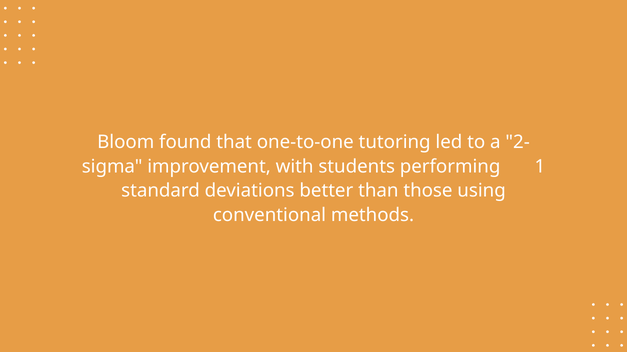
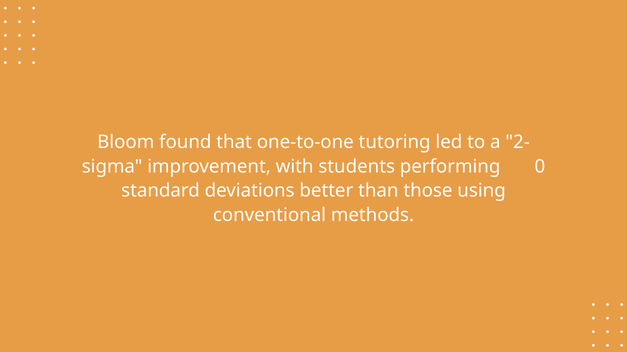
1: 1 -> 0
